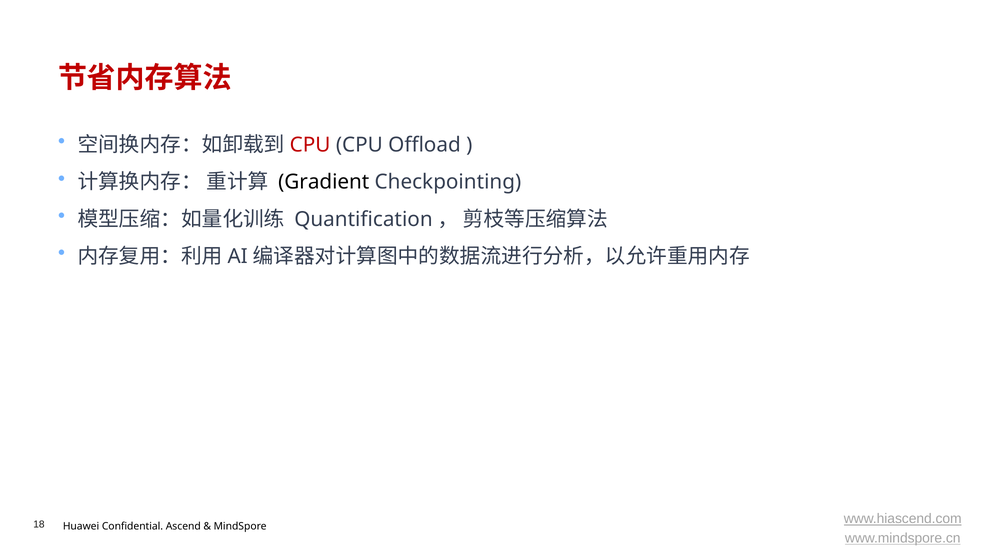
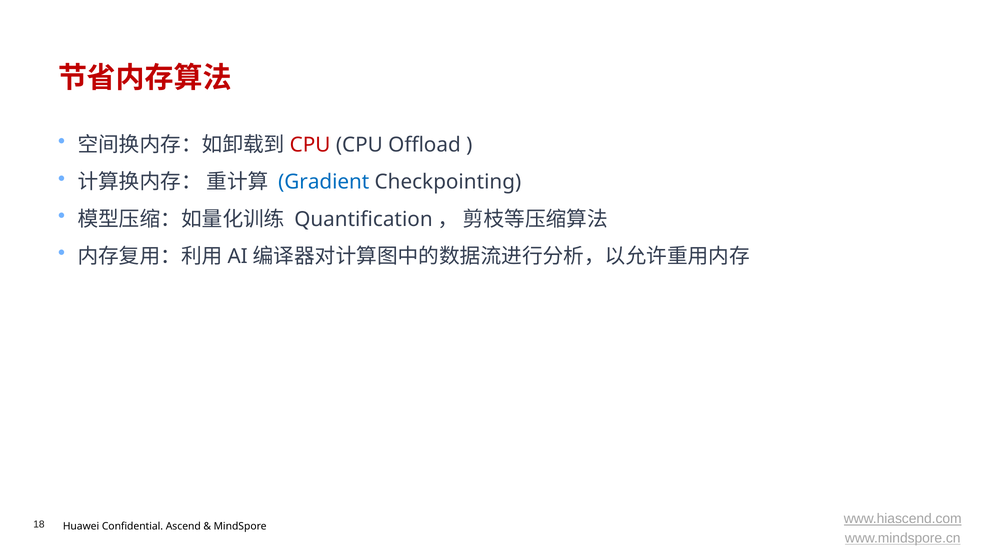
Gradient colour: black -> blue
